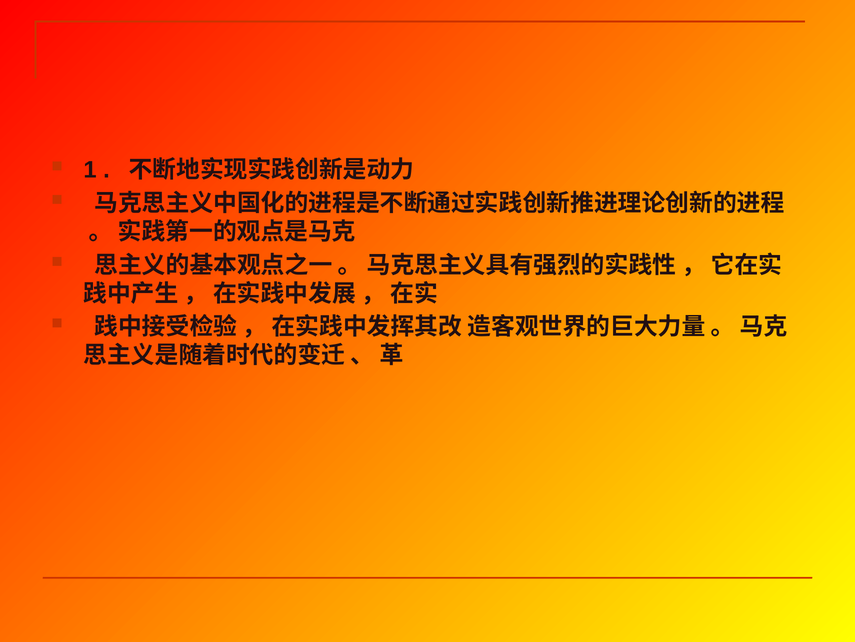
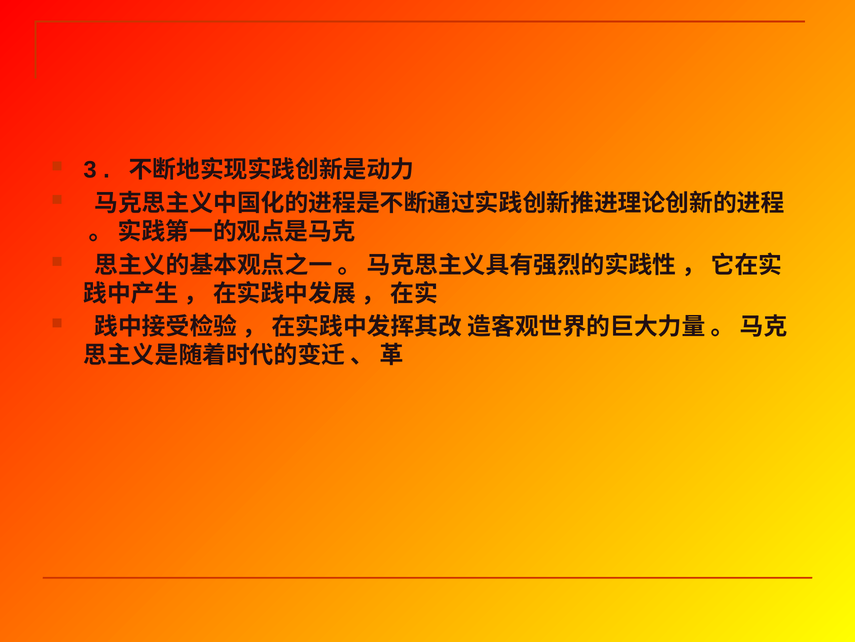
1: 1 -> 3
